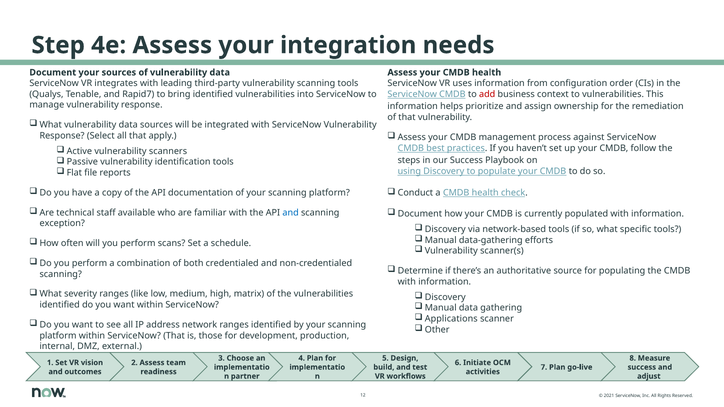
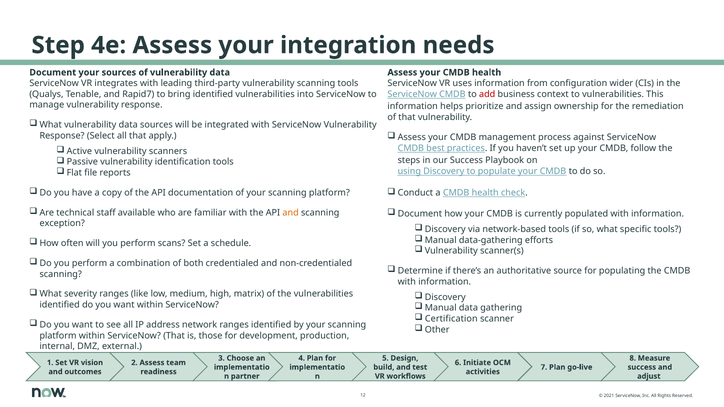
order: order -> wider
and at (291, 213) colour: blue -> orange
Applications: Applications -> Certification
